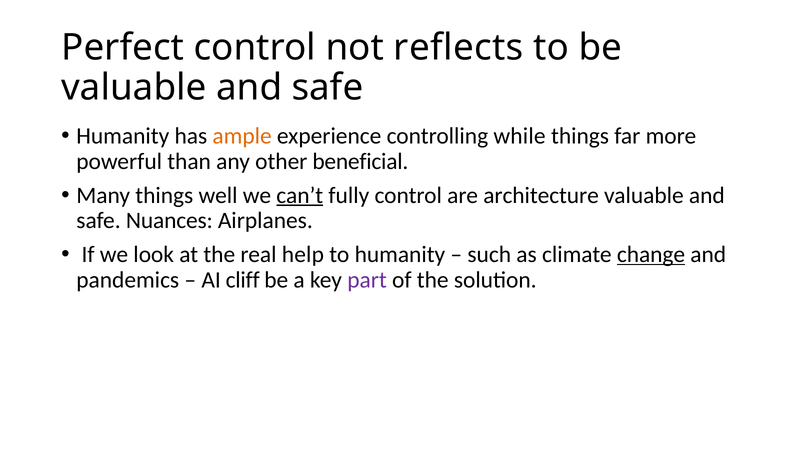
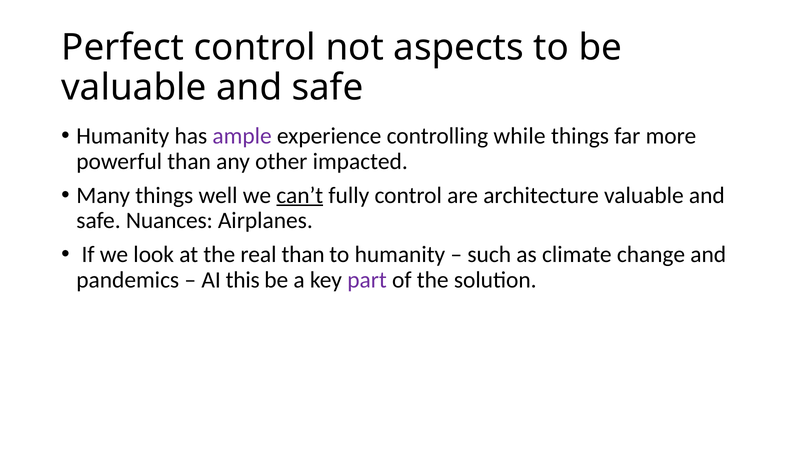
reflects: reflects -> aspects
ample colour: orange -> purple
beneficial: beneficial -> impacted
real help: help -> than
change underline: present -> none
cliff: cliff -> this
